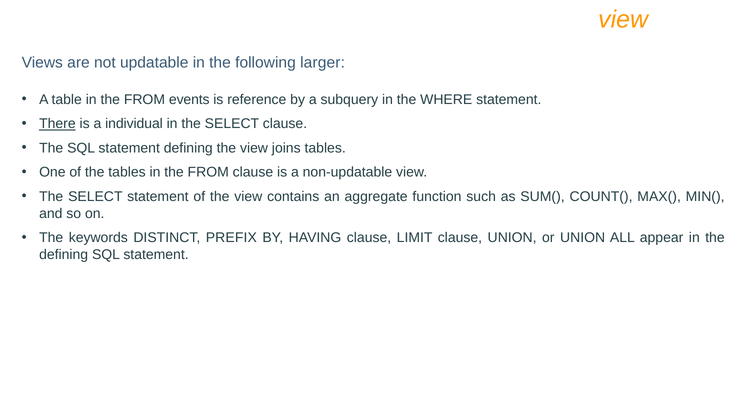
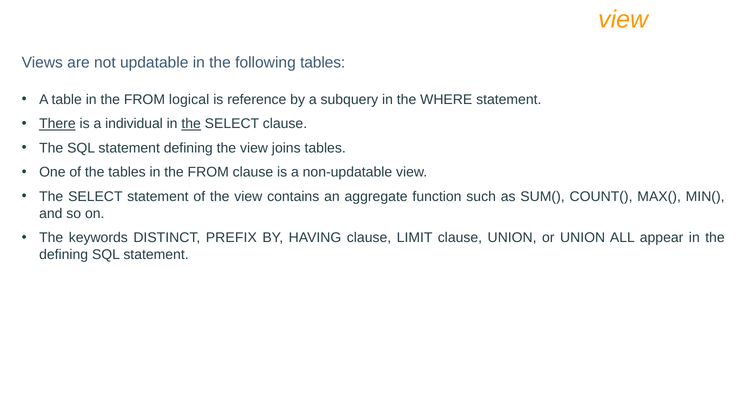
following larger: larger -> tables
events: events -> logical
the at (191, 124) underline: none -> present
